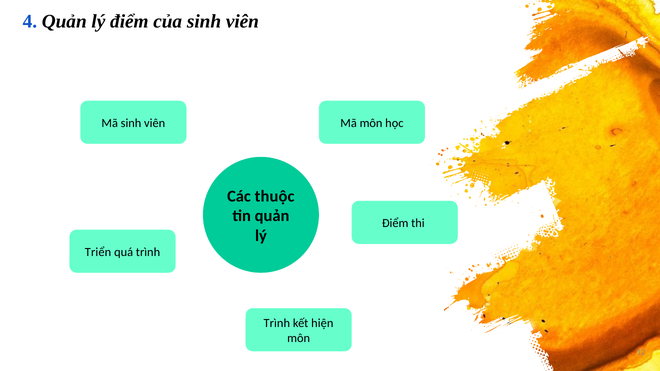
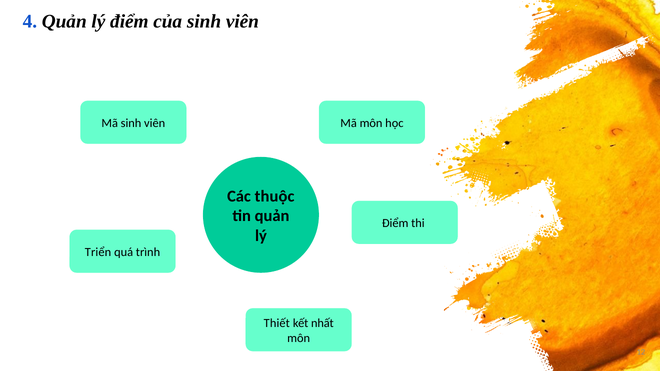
Trình at (277, 323): Trình -> Thiết
hiện: hiện -> nhất
